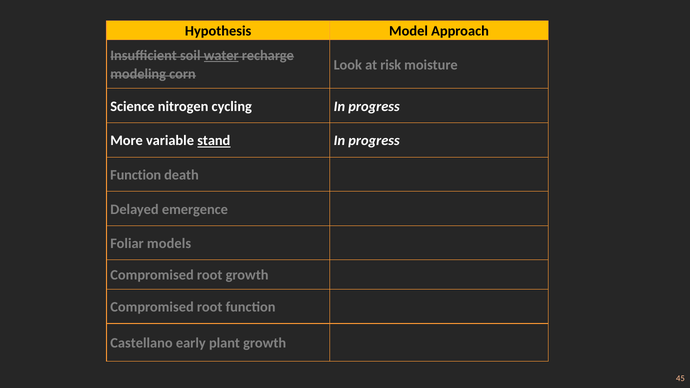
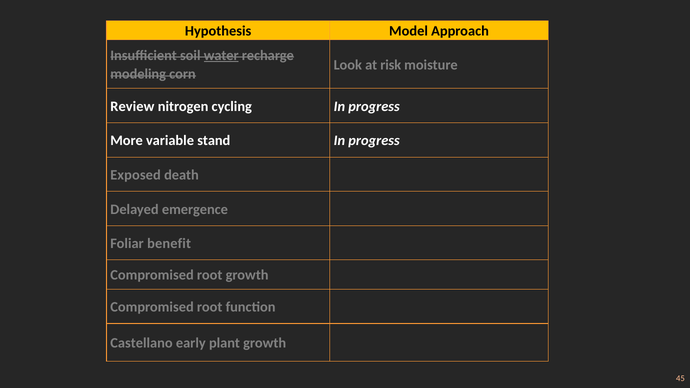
Science: Science -> Review
stand underline: present -> none
Function at (136, 175): Function -> Exposed
models: models -> benefit
